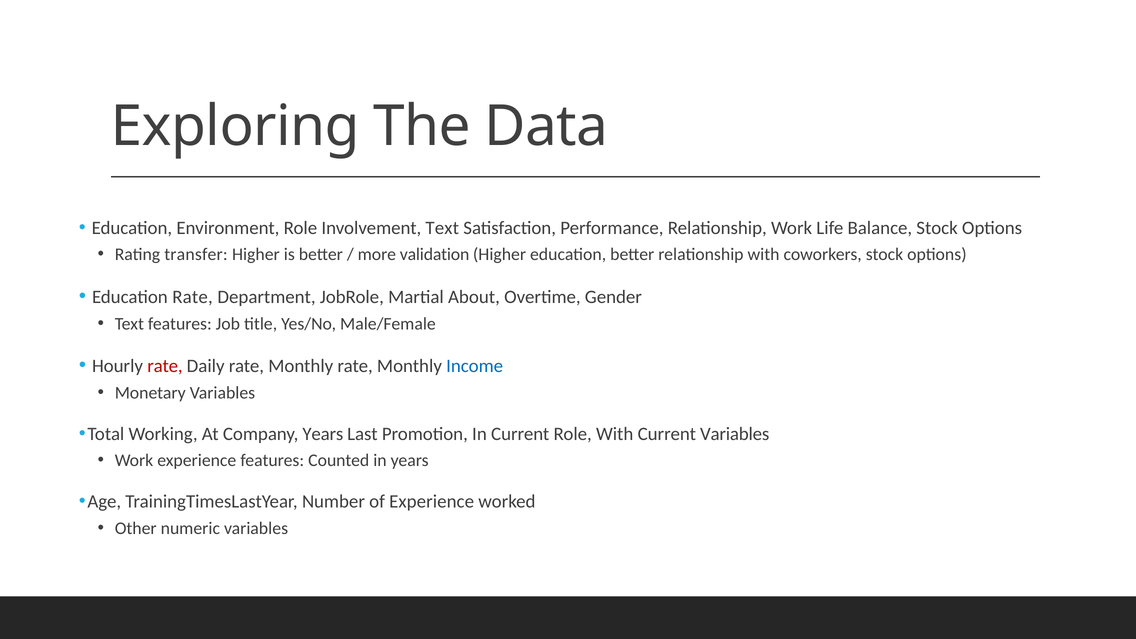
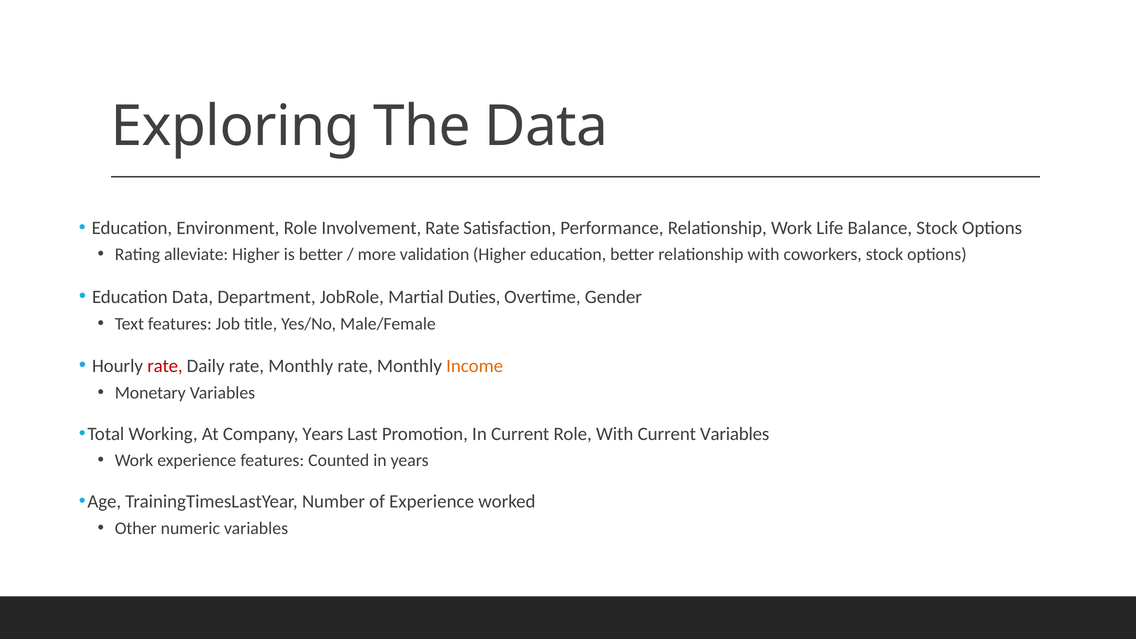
Involvement Text: Text -> Rate
transfer: transfer -> alleviate
Education Rate: Rate -> Data
About: About -> Duties
Income colour: blue -> orange
